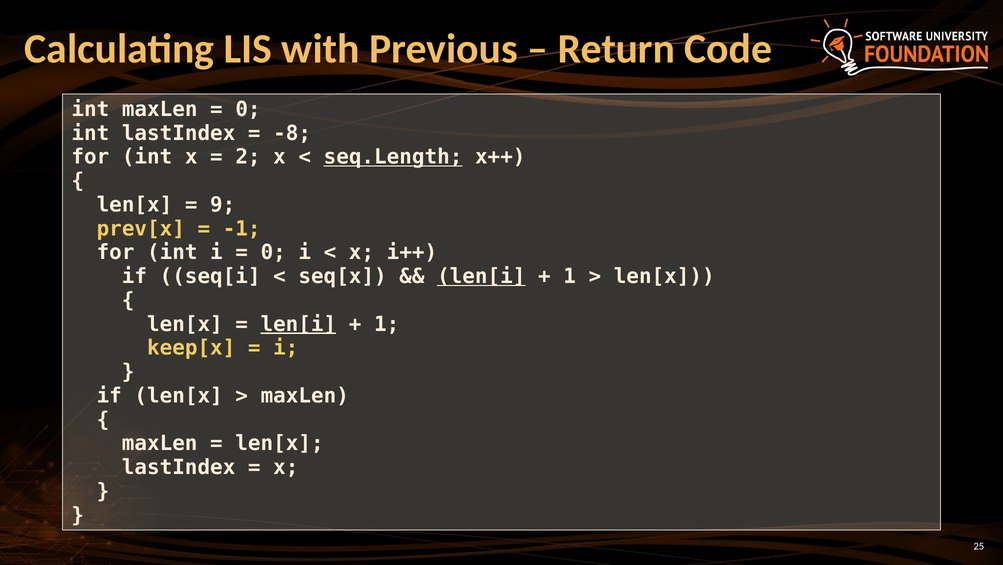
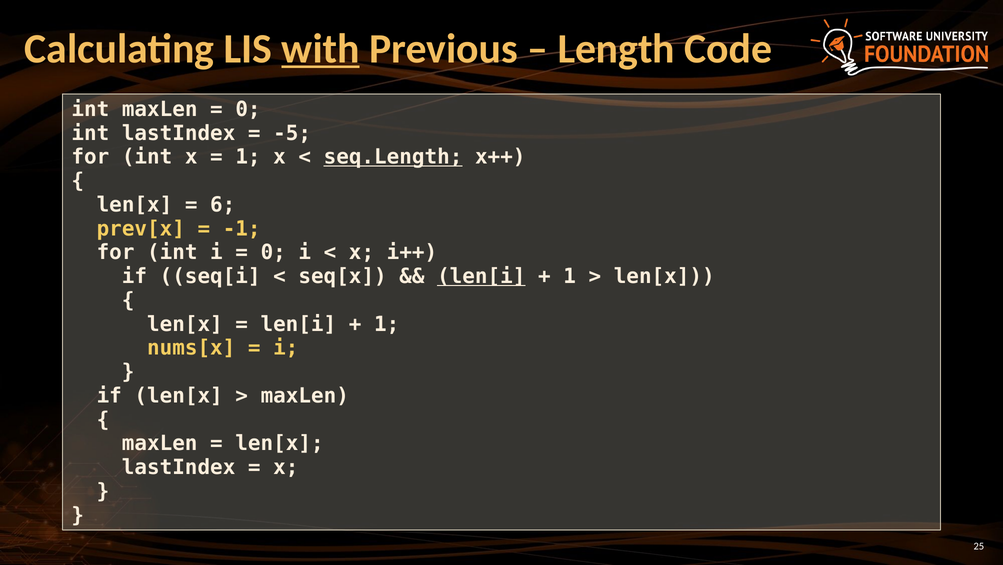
with underline: none -> present
Return: Return -> Length
-8: -8 -> -5
2 at (248, 157): 2 -> 1
9: 9 -> 6
len[i at (298, 324) underline: present -> none
keep[x: keep[x -> nums[x
